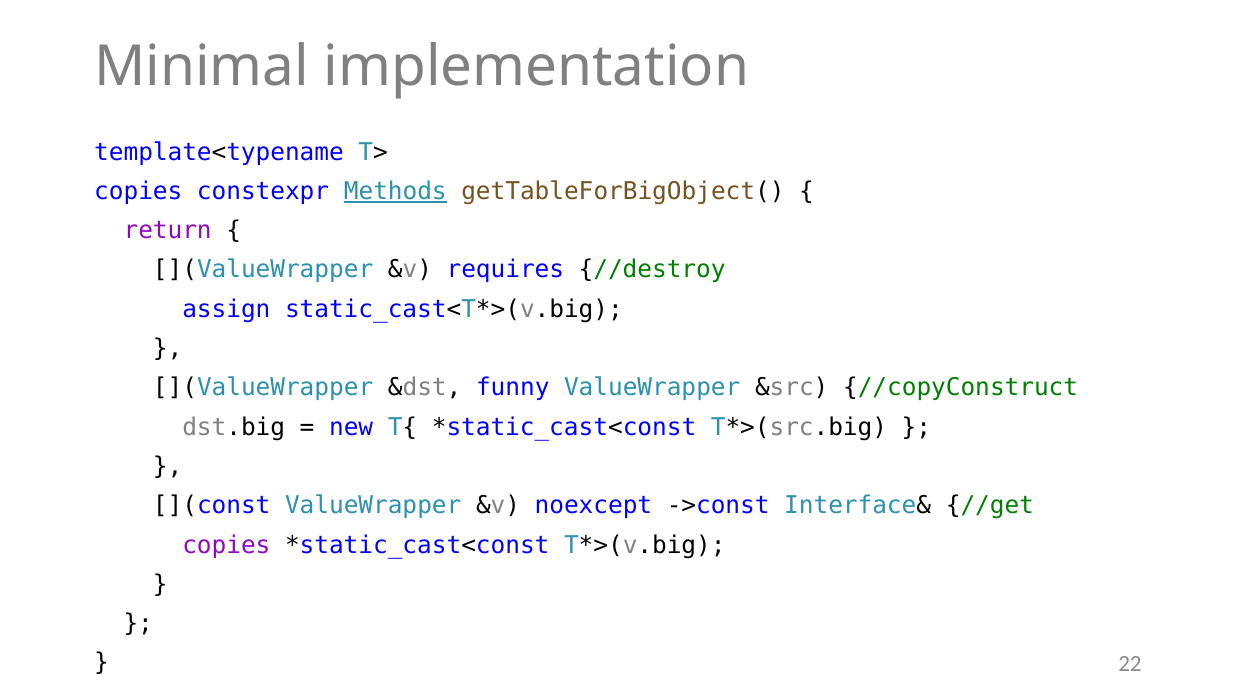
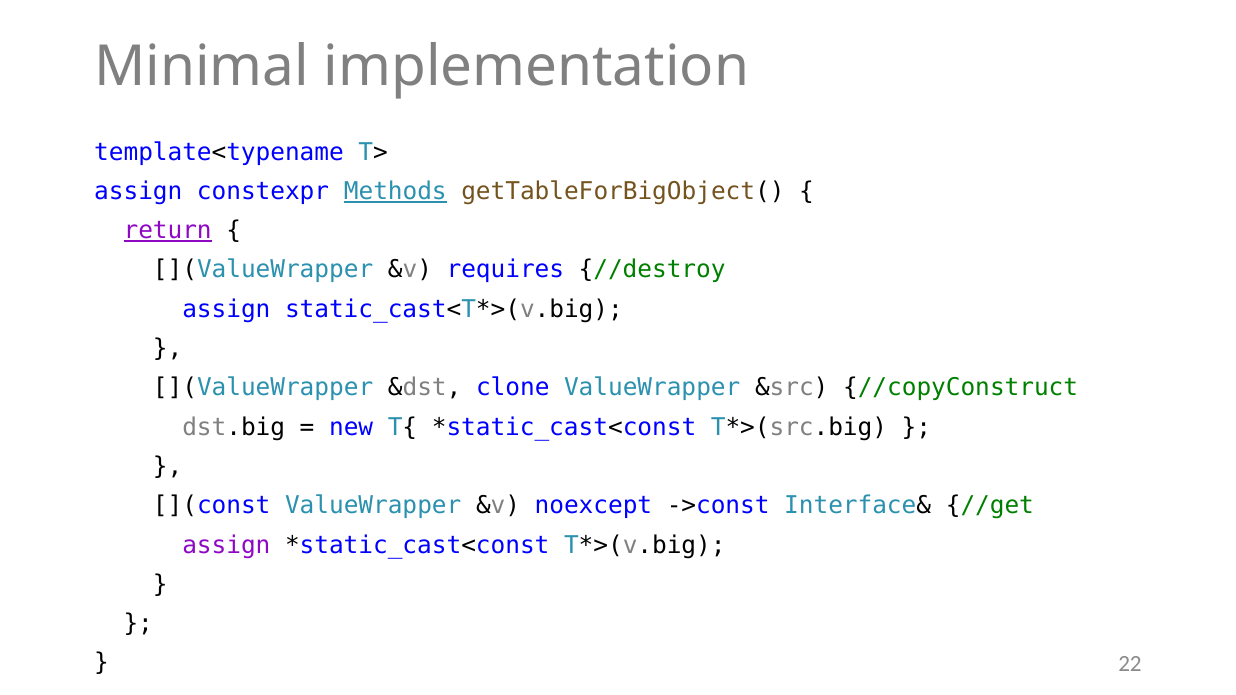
copies at (138, 191): copies -> assign
return underline: none -> present
funny: funny -> clone
copies at (226, 545): copies -> assign
